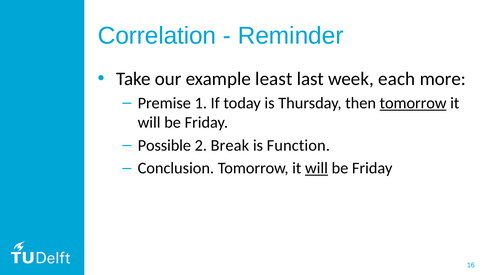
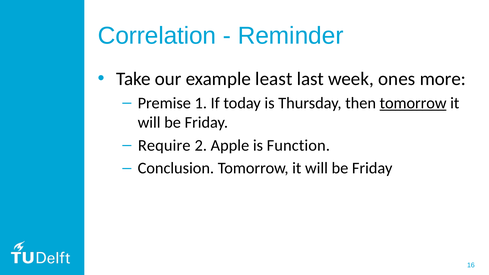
each: each -> ones
Possible: Possible -> Require
Break: Break -> Apple
will at (316, 168) underline: present -> none
